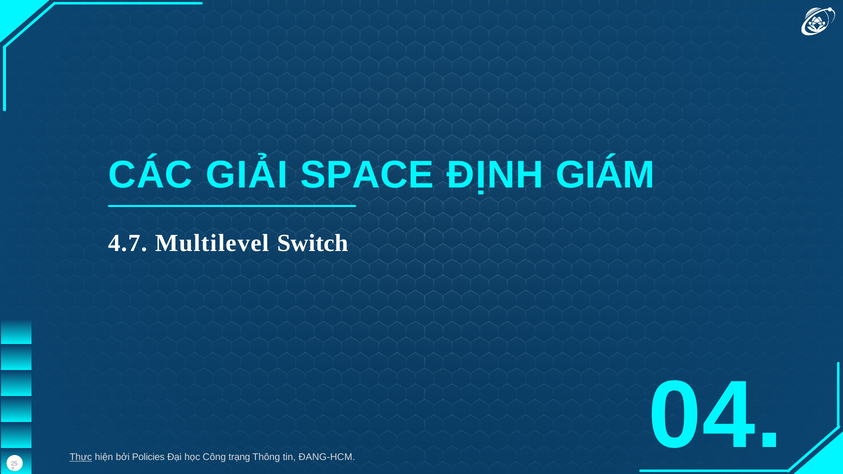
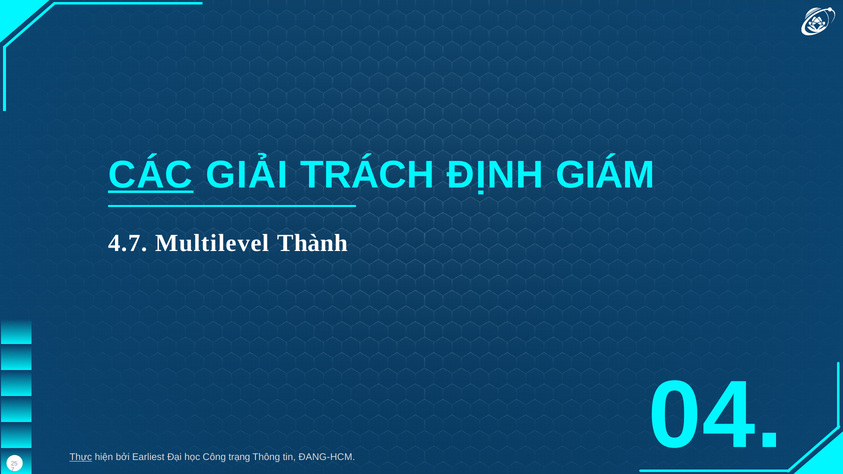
CÁC underline: none -> present
SPACE: SPACE -> TRÁCH
Switch: Switch -> Thành
Policies: Policies -> Earliest
